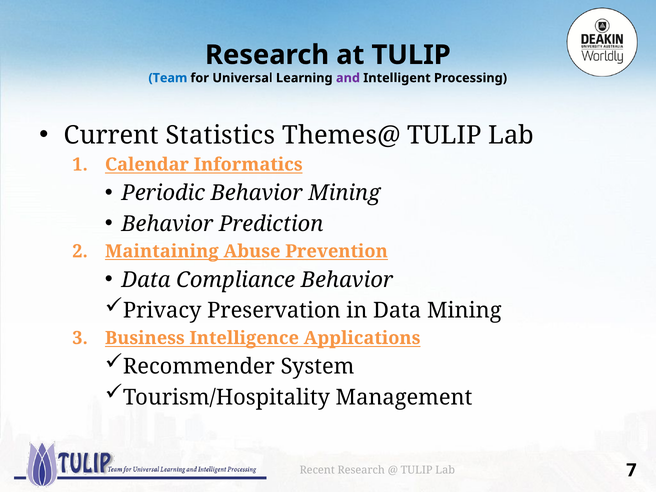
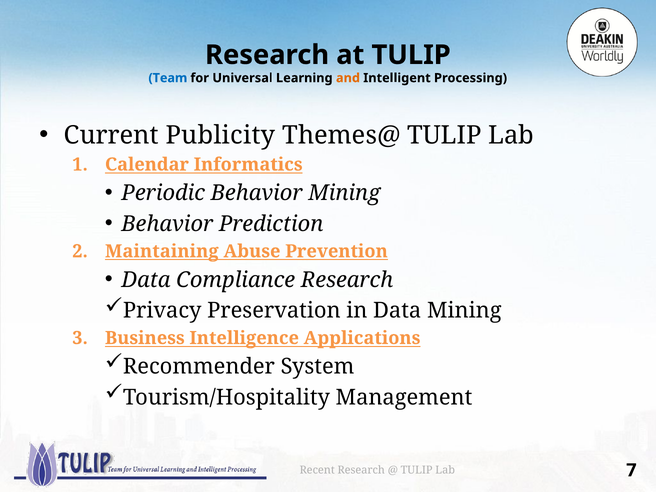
and colour: purple -> orange
Statistics: Statistics -> Publicity
Compliance Behavior: Behavior -> Research
